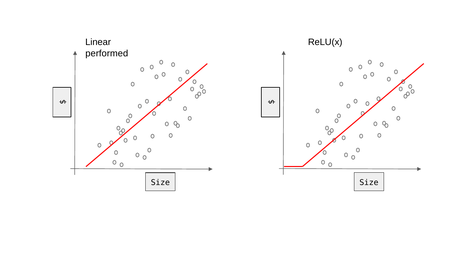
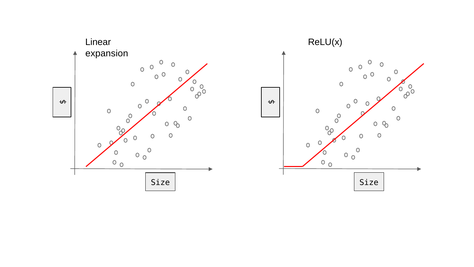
performed: performed -> expansion
